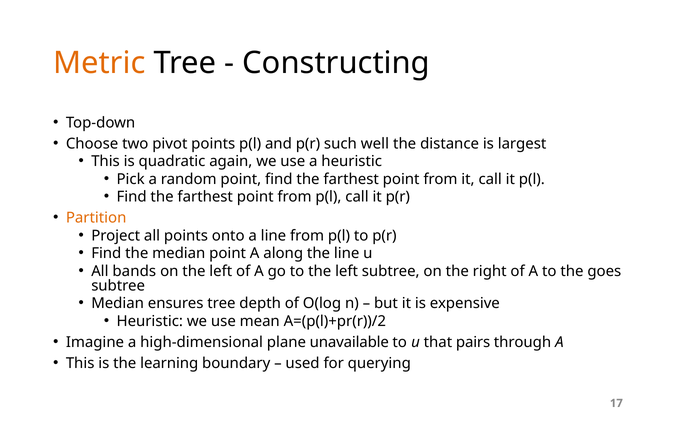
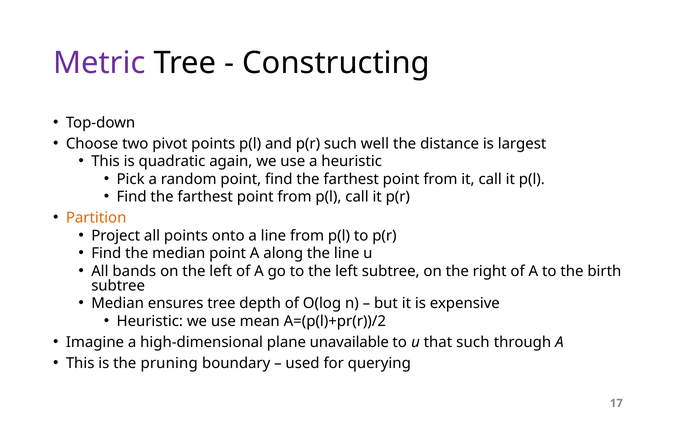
Metric colour: orange -> purple
goes: goes -> birth
that pairs: pairs -> such
learning: learning -> pruning
